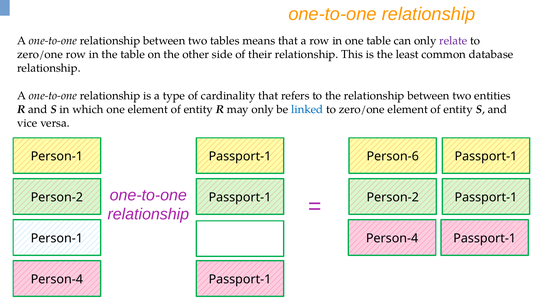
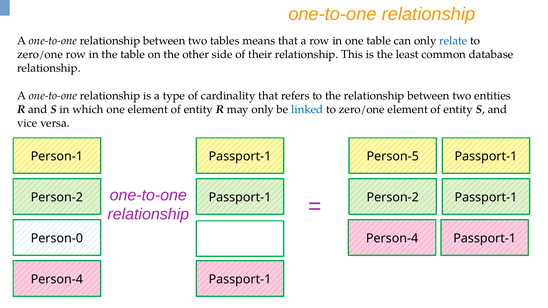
relate colour: purple -> blue
Person-6: Person-6 -> Person-5
Person-1 at (57, 239): Person-1 -> Person-0
